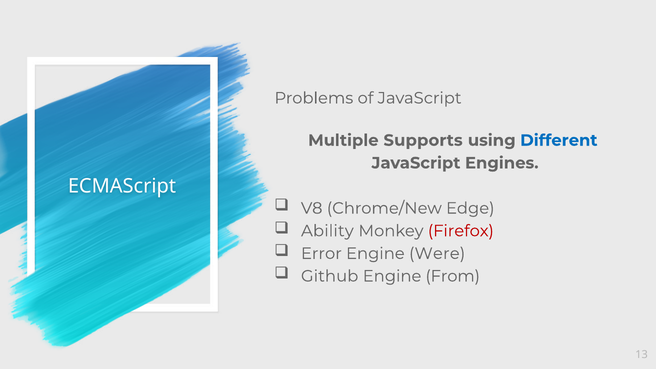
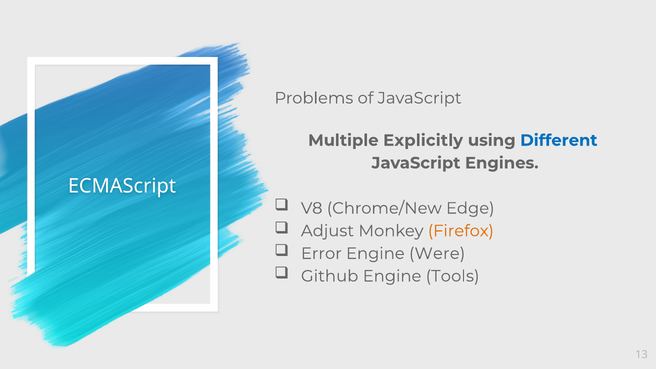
Supports: Supports -> Explicitly
Ability: Ability -> Adjust
Firefox colour: red -> orange
From: From -> Tools
